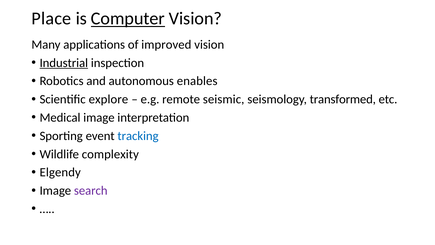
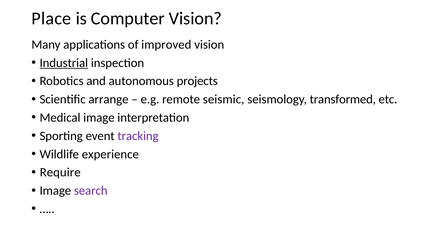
Computer underline: present -> none
enables: enables -> projects
explore: explore -> arrange
tracking colour: blue -> purple
complexity: complexity -> experience
Elgendy: Elgendy -> Require
